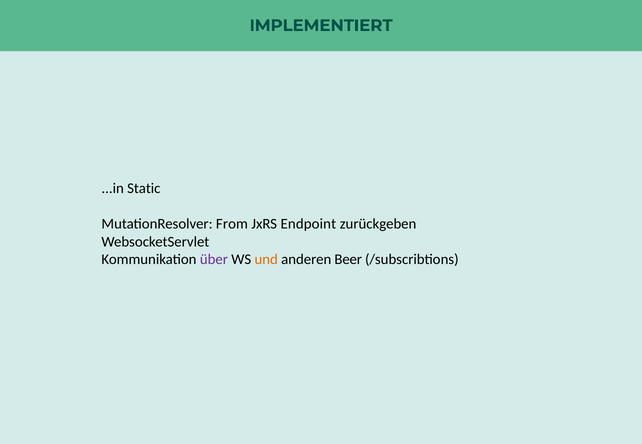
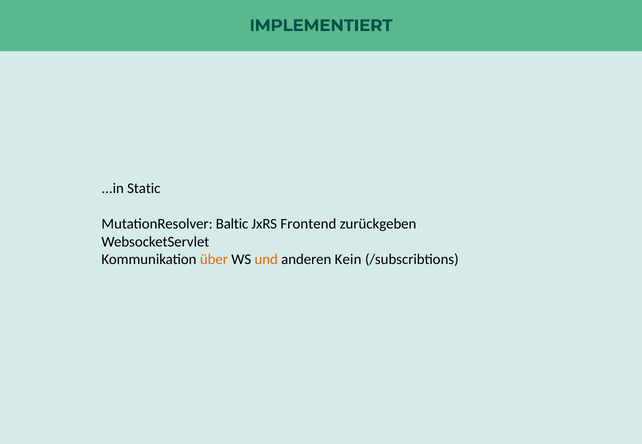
From: From -> Baltic
Endpoint: Endpoint -> Frontend
über colour: purple -> orange
Beer: Beer -> Kein
